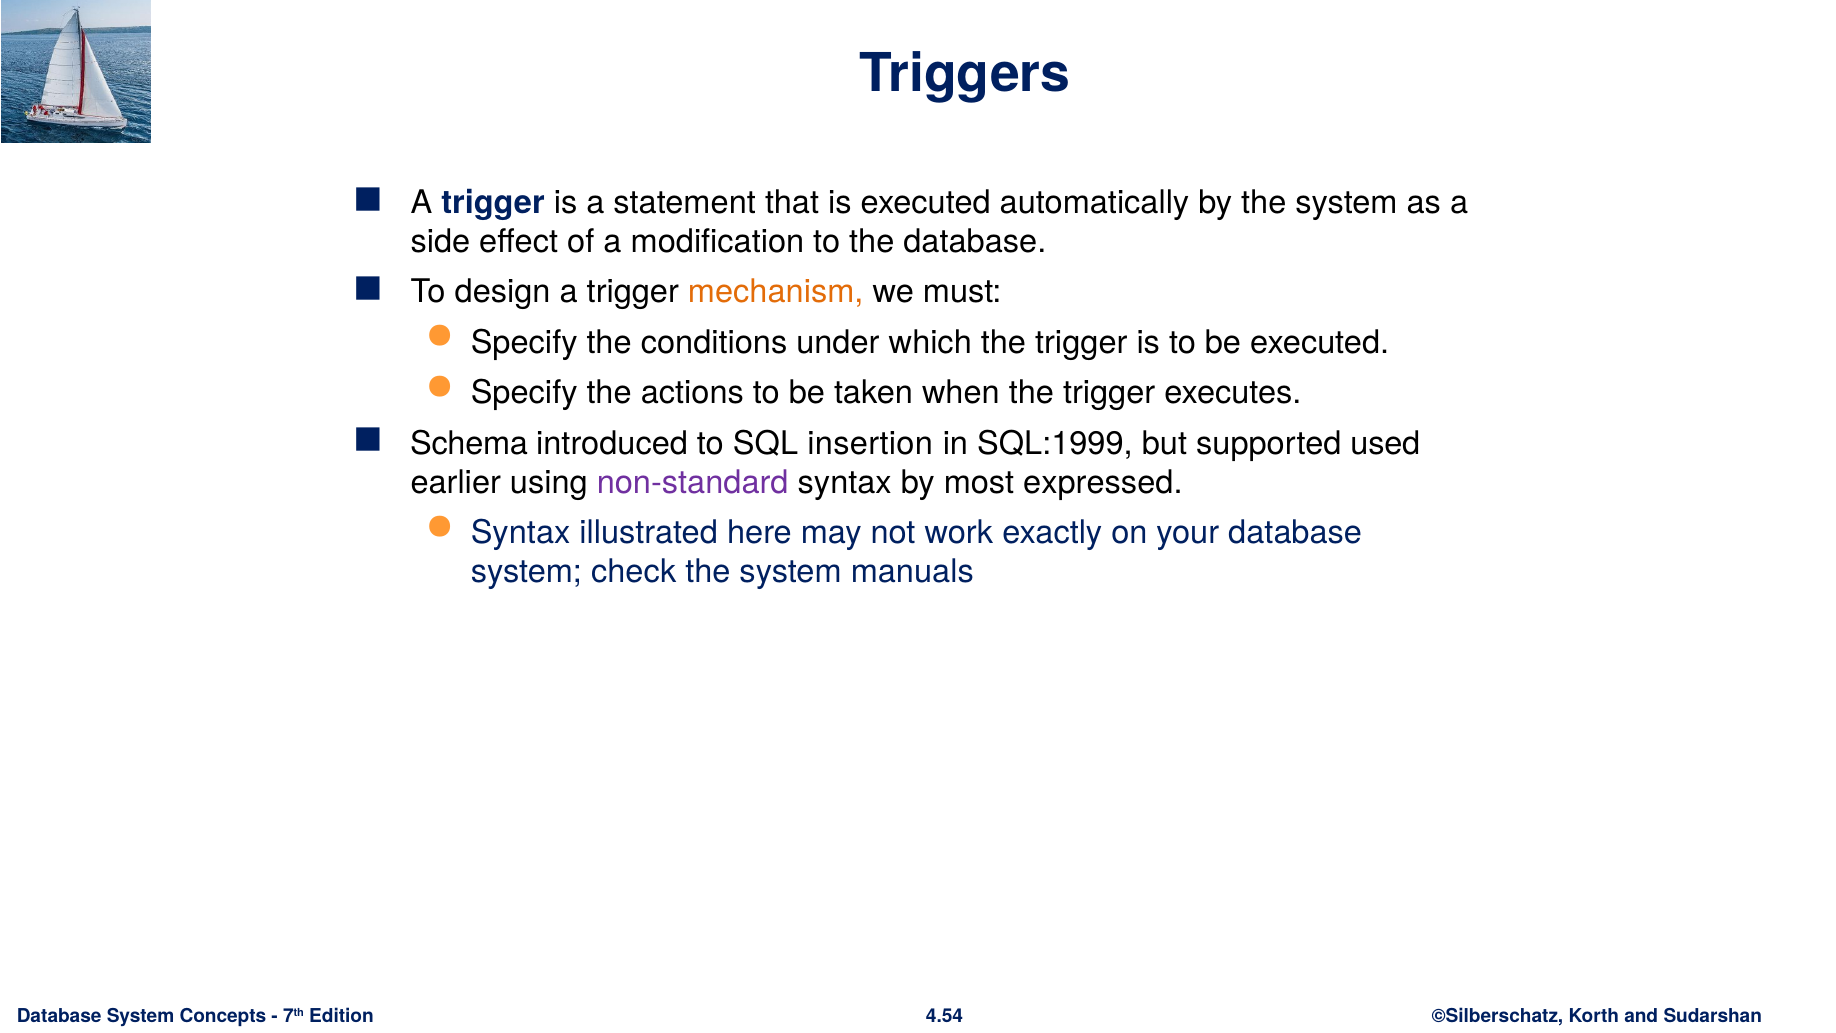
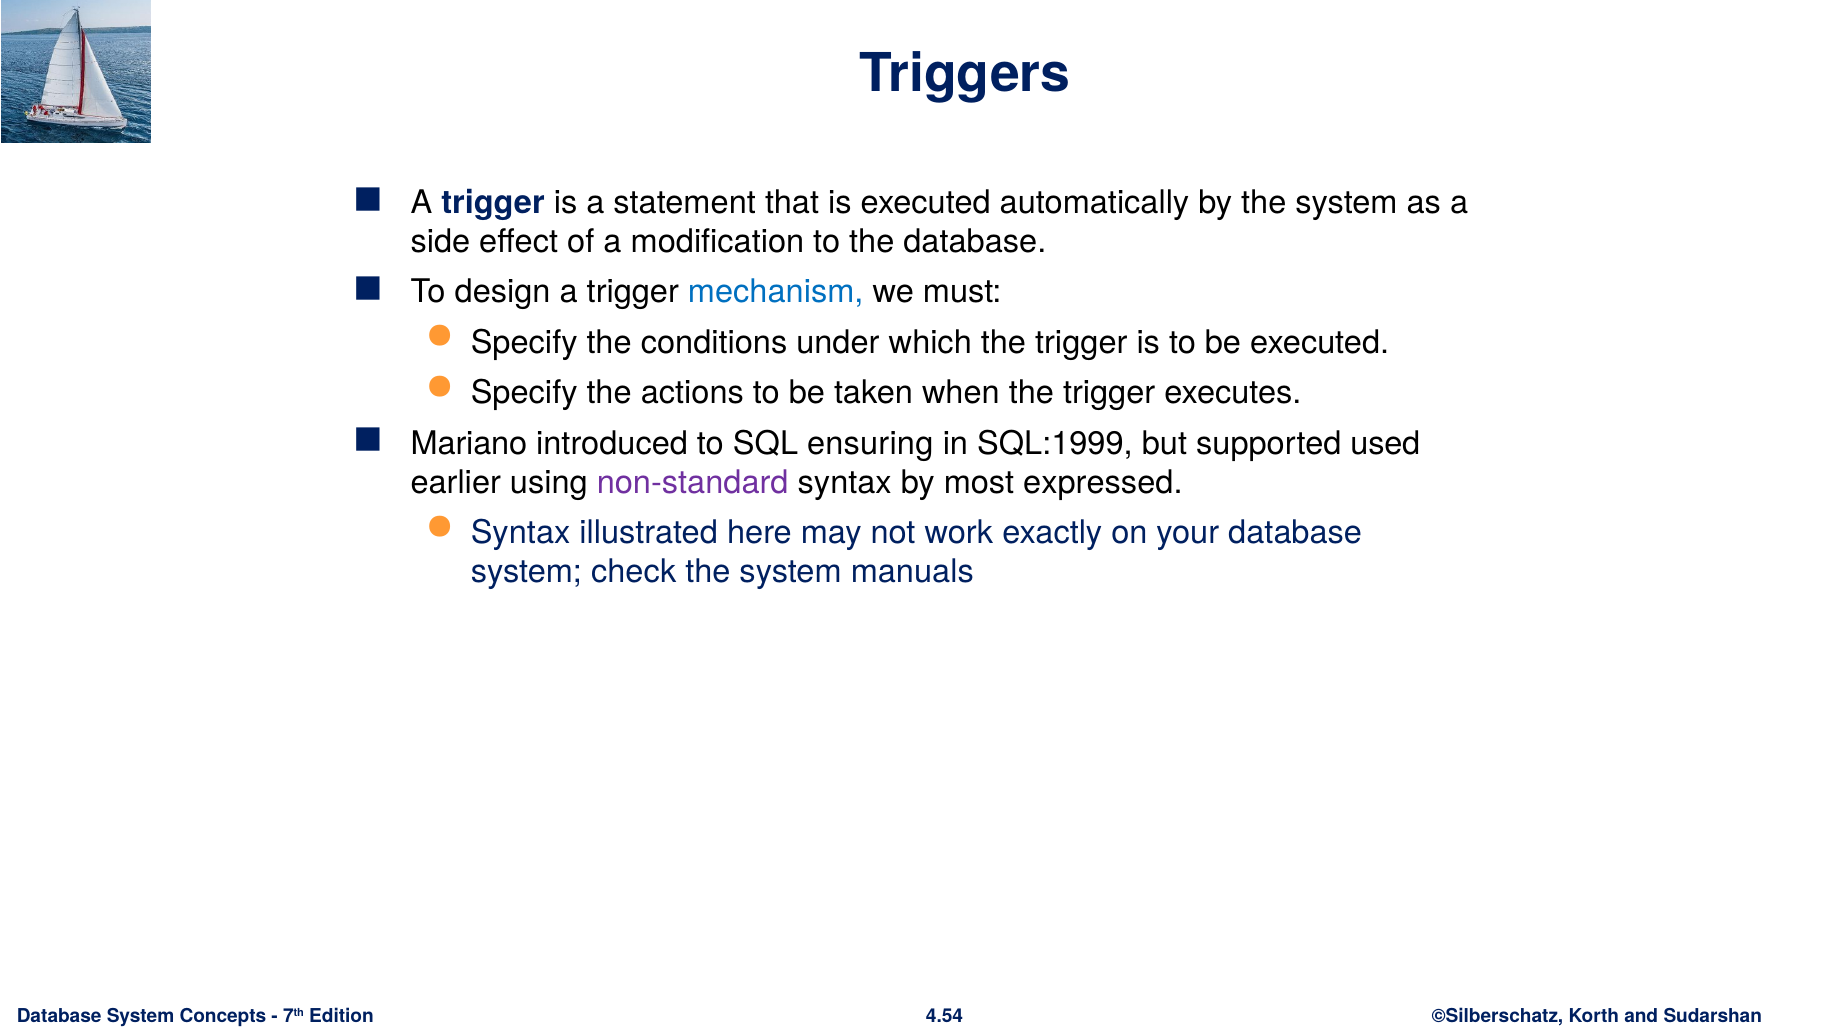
mechanism colour: orange -> blue
Schema: Schema -> Mariano
insertion: insertion -> ensuring
